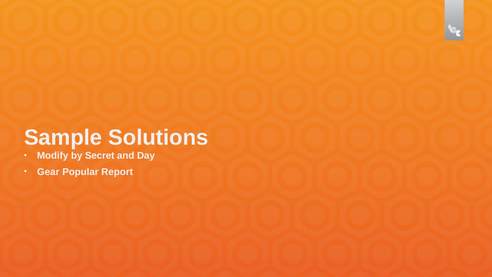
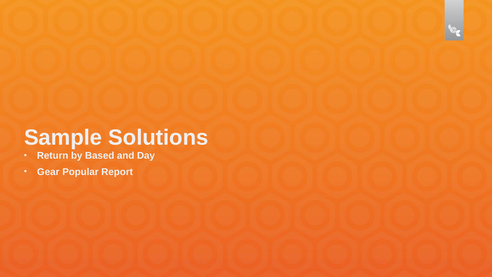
Modify: Modify -> Return
Secret: Secret -> Based
